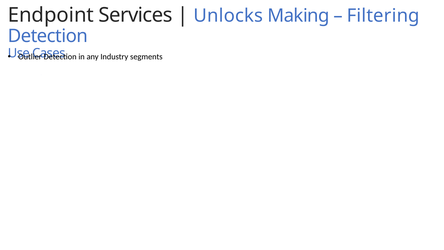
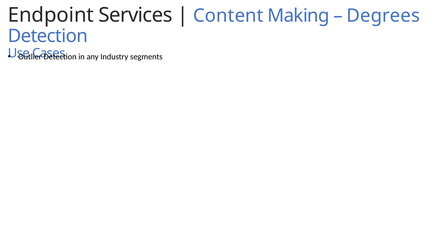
Unlocks: Unlocks -> Content
Filtering: Filtering -> Degrees
